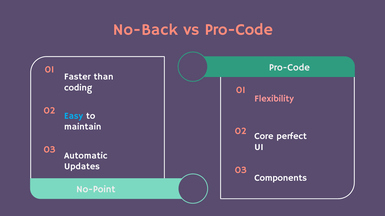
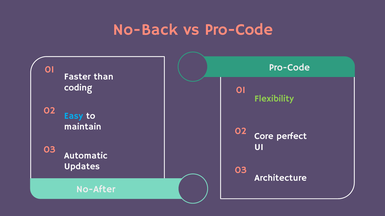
Flexibility colour: pink -> light green
Components: Components -> Architecture
No-Point: No-Point -> No-After
